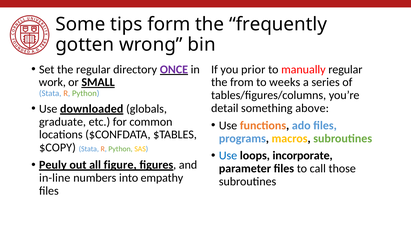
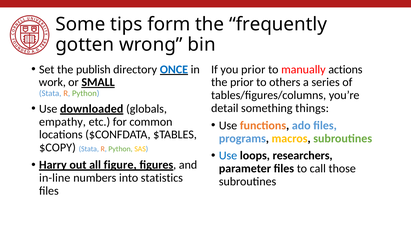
the regular: regular -> publish
ONCE colour: purple -> blue
manually regular: regular -> actions
the from: from -> prior
weeks: weeks -> others
above: above -> things
graduate: graduate -> empathy
incorporate: incorporate -> researchers
Peuly: Peuly -> Harry
empathy: empathy -> statistics
